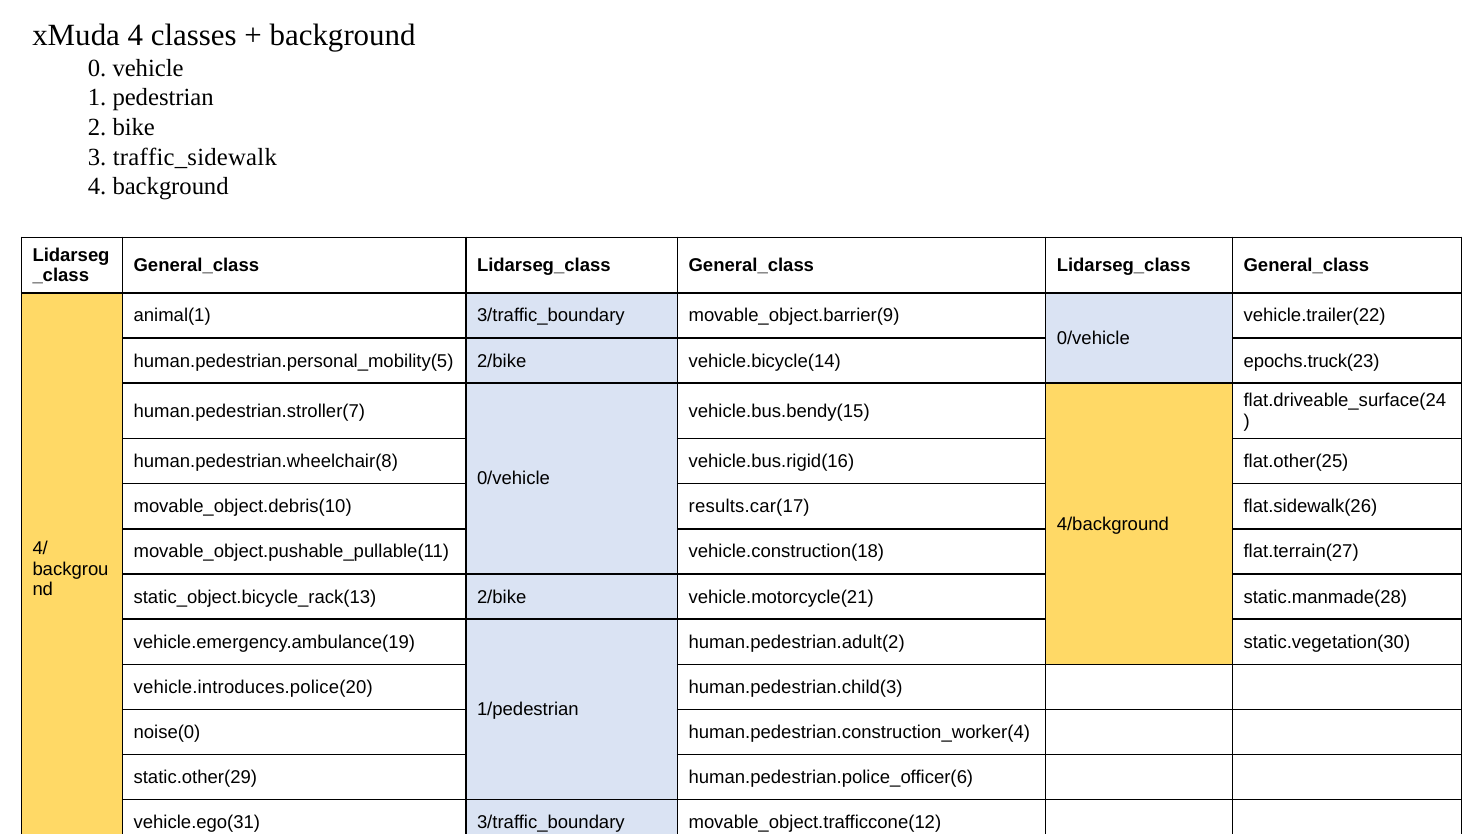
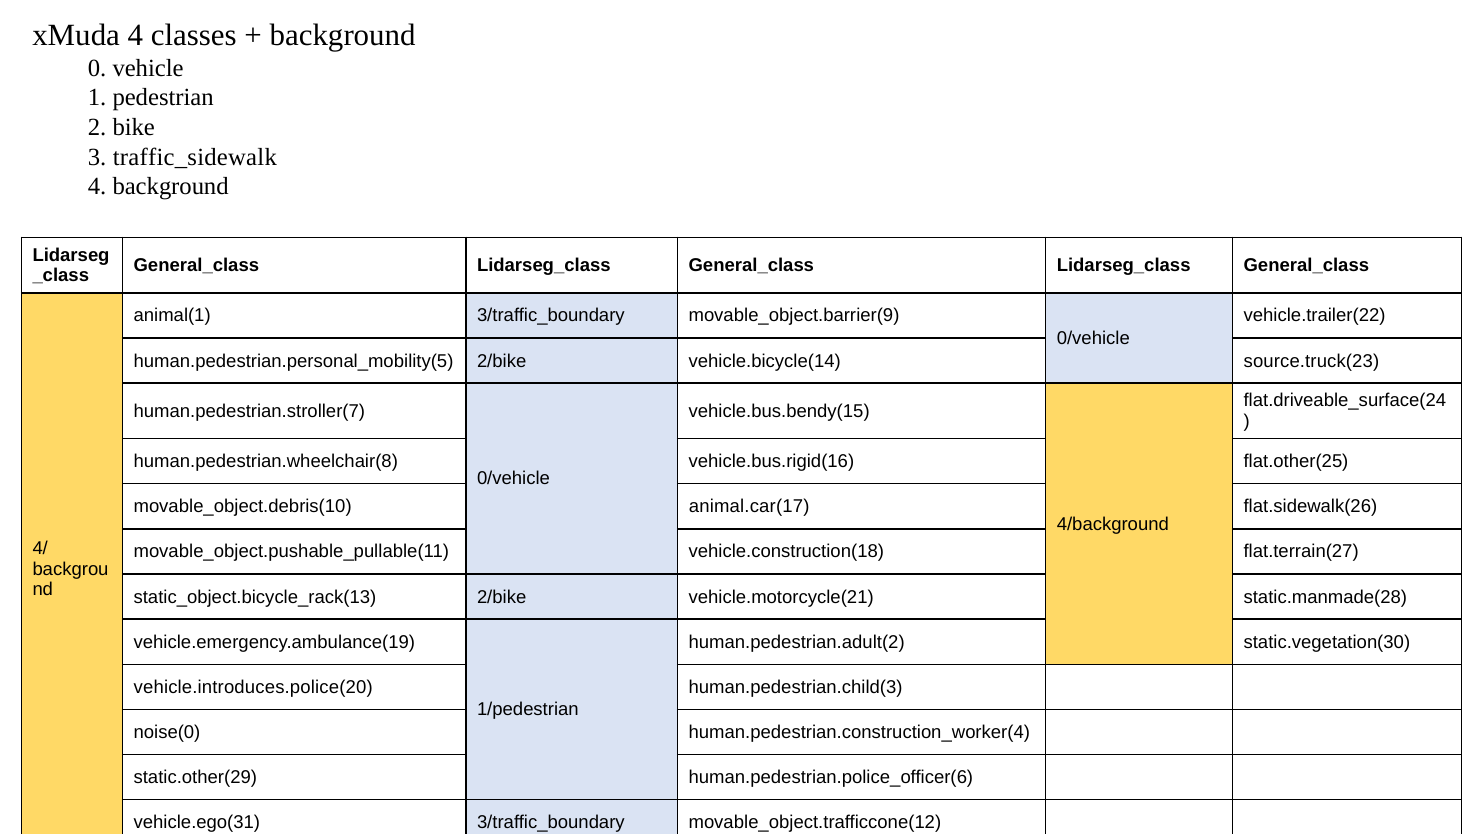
epochs.truck(23: epochs.truck(23 -> source.truck(23
results.car(17: results.car(17 -> animal.car(17
